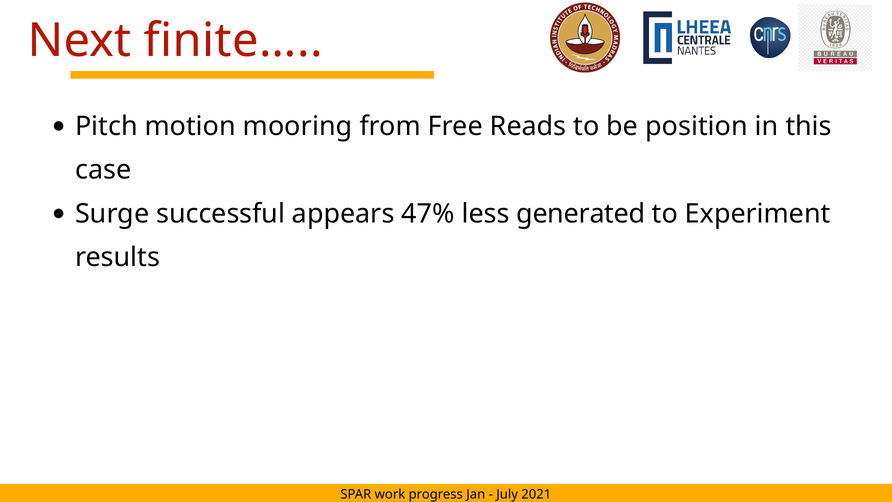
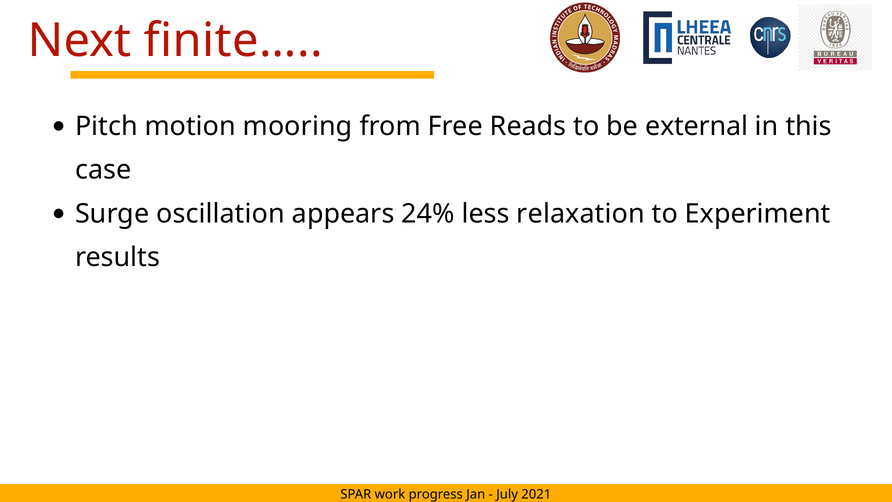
position: position -> external
successful: successful -> oscillation
47%: 47% -> 24%
generated: generated -> relaxation
